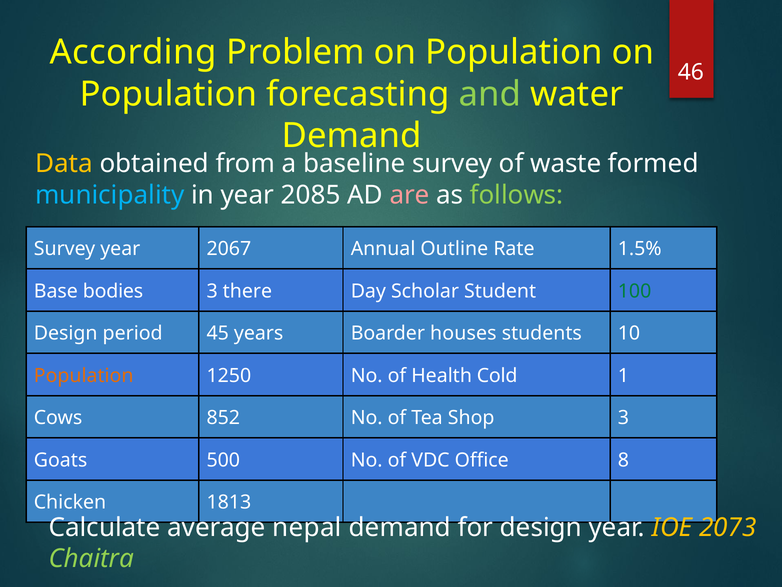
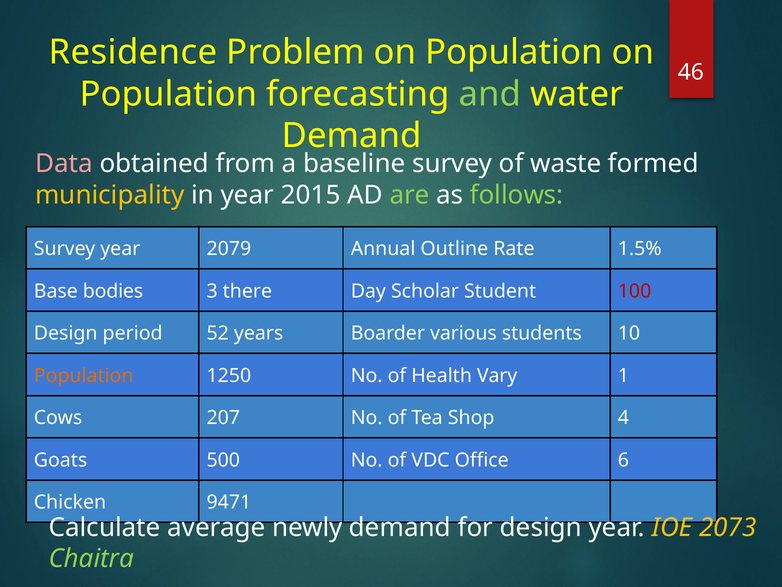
According: According -> Residence
Data colour: yellow -> pink
municipality colour: light blue -> yellow
2085: 2085 -> 2015
are colour: pink -> light green
2067: 2067 -> 2079
100 colour: green -> red
45: 45 -> 52
houses: houses -> various
Cold: Cold -> Vary
852: 852 -> 207
Shop 3: 3 -> 4
8: 8 -> 6
1813: 1813 -> 9471
nepal: nepal -> newly
